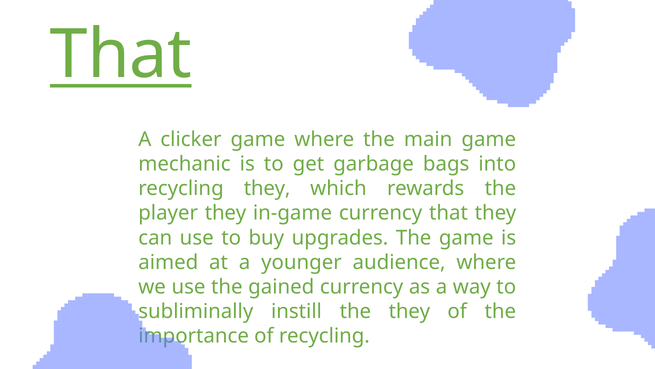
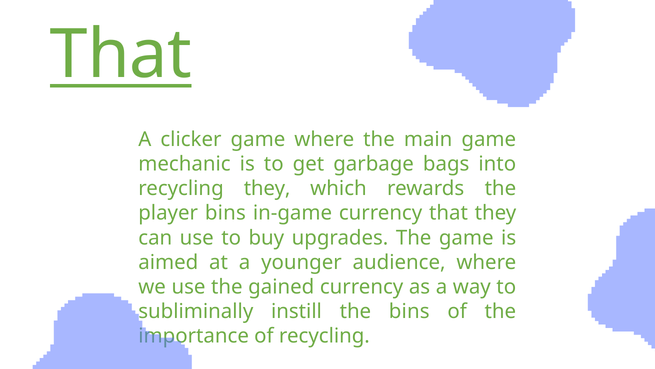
player they: they -> bins
the they: they -> bins
